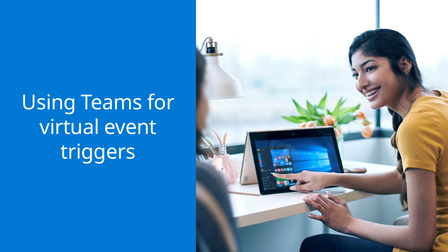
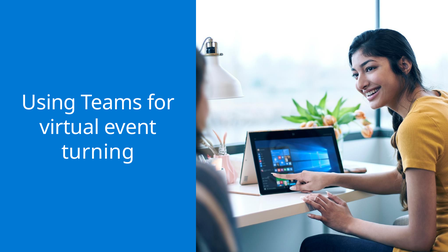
triggers: triggers -> turning
